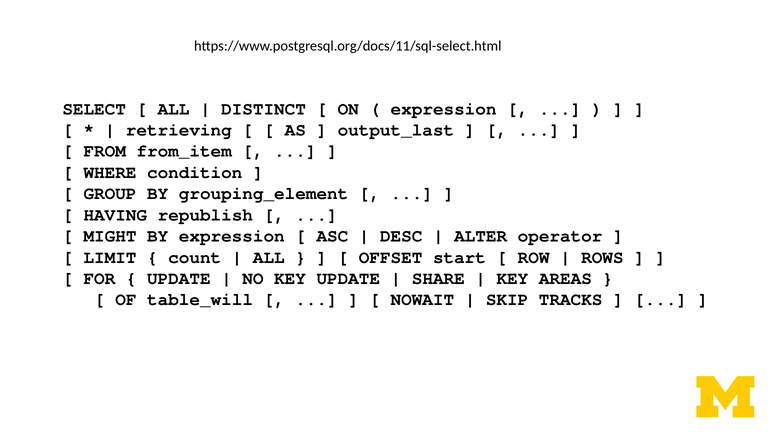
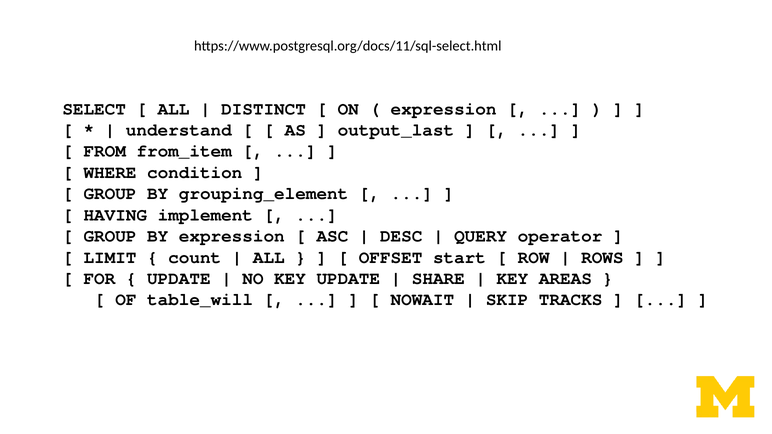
retrieving: retrieving -> understand
republish: republish -> implement
MIGHT at (110, 236): MIGHT -> GROUP
ALTER: ALTER -> QUERY
